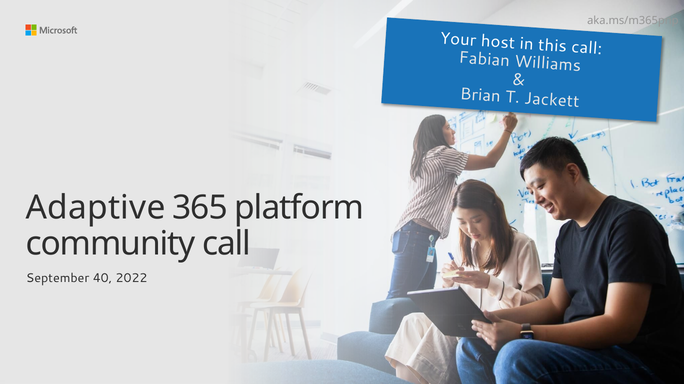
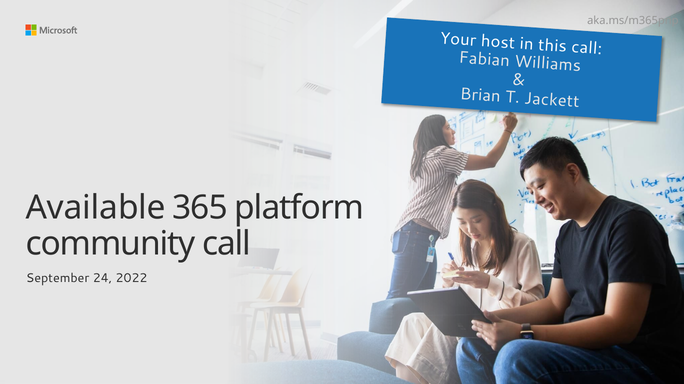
Adaptive: Adaptive -> Available
40: 40 -> 24
